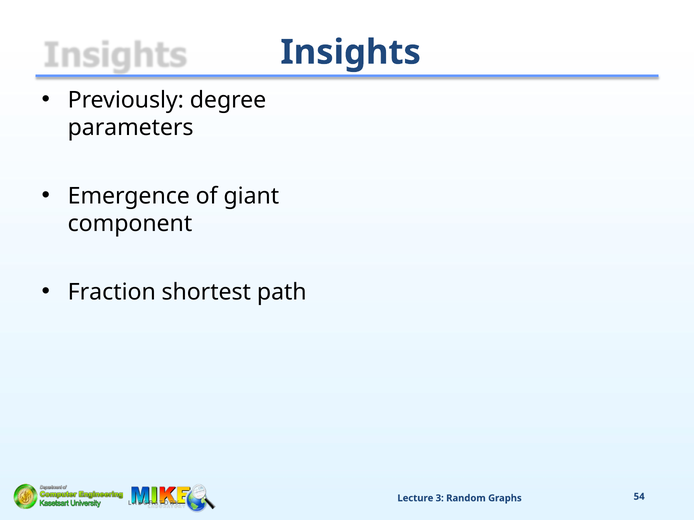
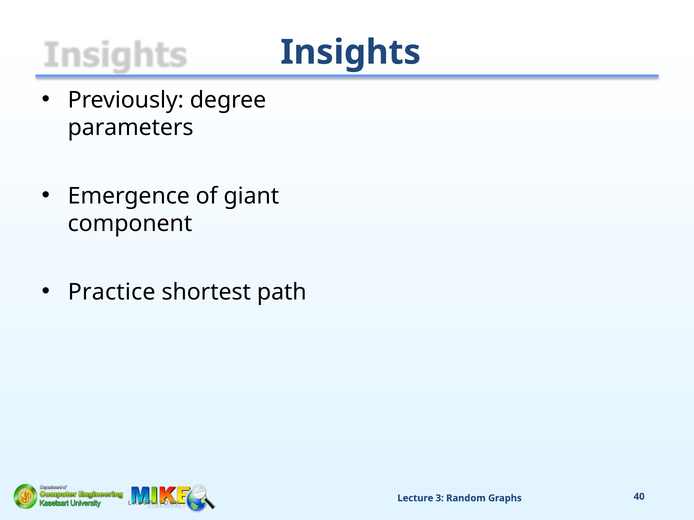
Fraction: Fraction -> Practice
54: 54 -> 40
